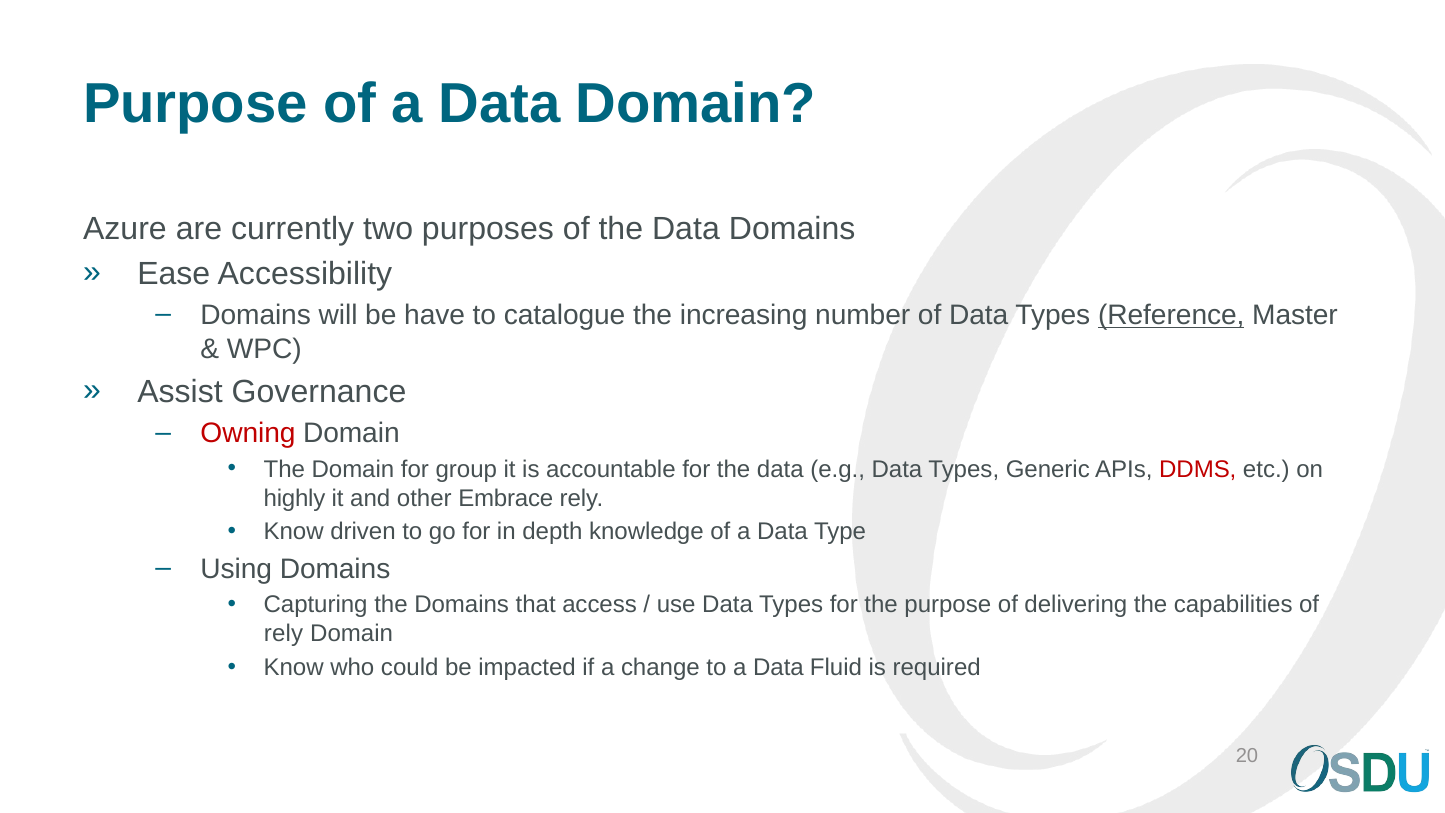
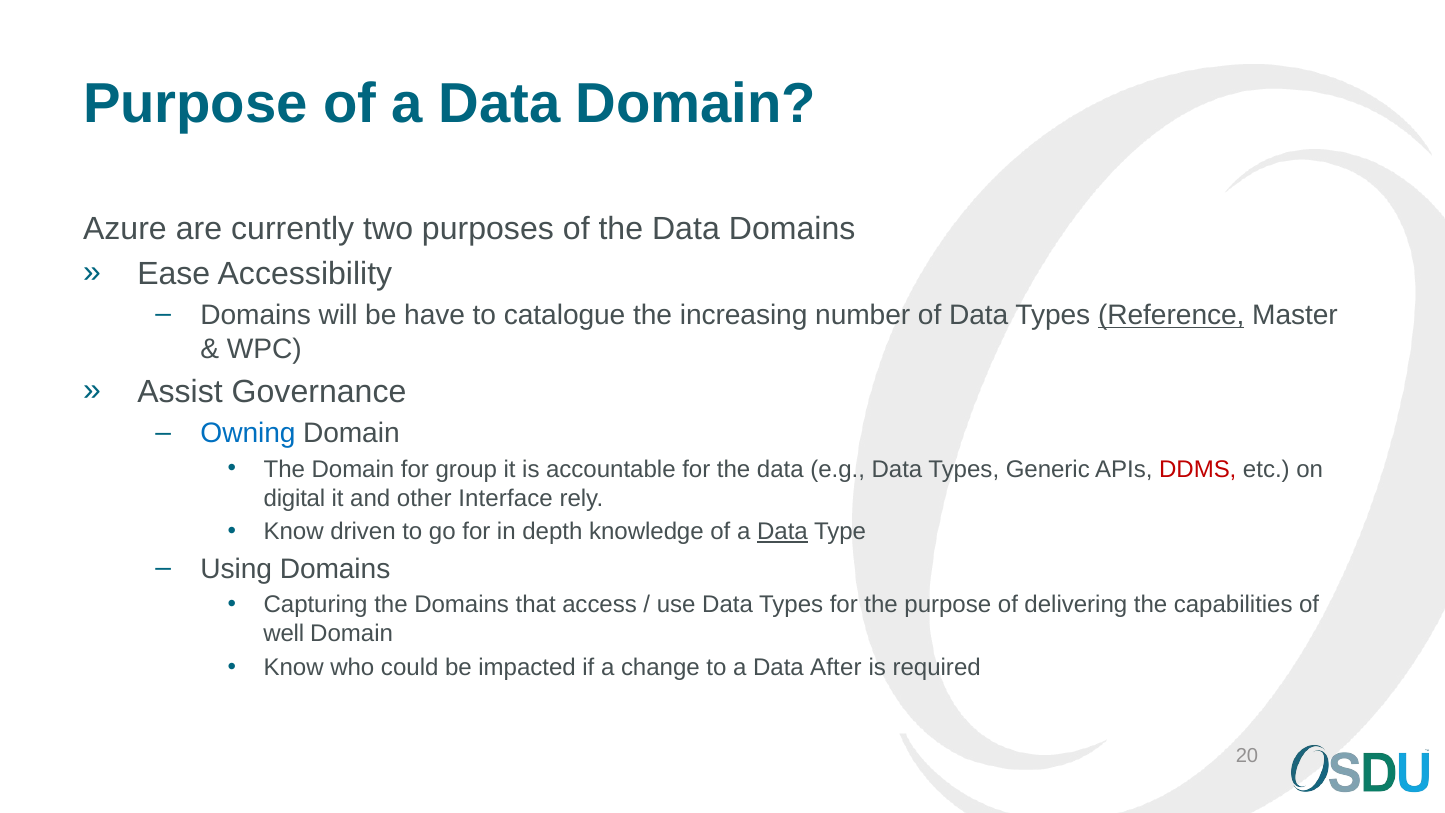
Owning colour: red -> blue
highly: highly -> digital
Embrace: Embrace -> Interface
Data at (782, 532) underline: none -> present
rely at (283, 634): rely -> well
Fluid: Fluid -> After
